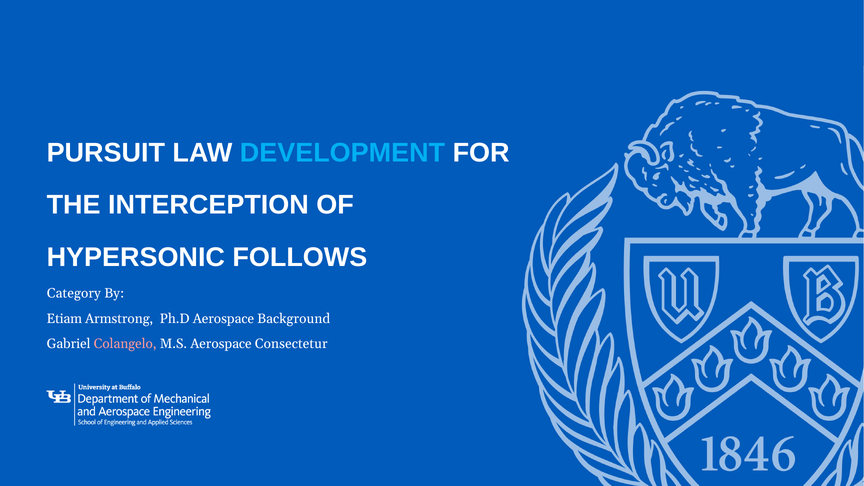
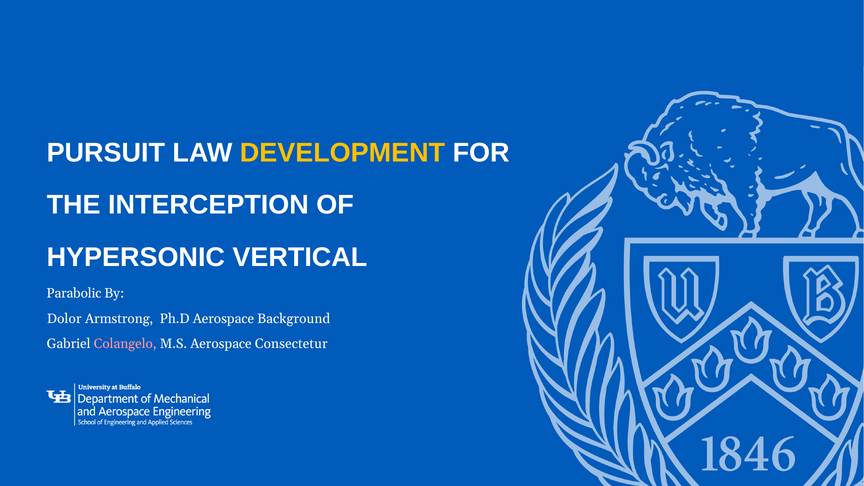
DEVELOPMENT colour: light blue -> yellow
FOLLOWS: FOLLOWS -> VERTICAL
Category: Category -> Parabolic
Etiam: Etiam -> Dolor
